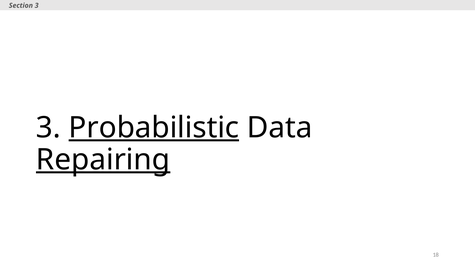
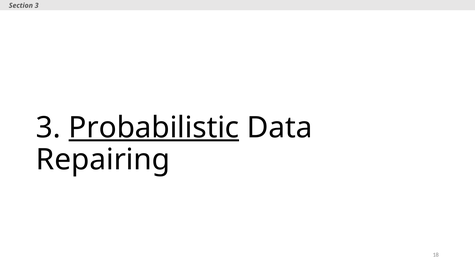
Repairing underline: present -> none
